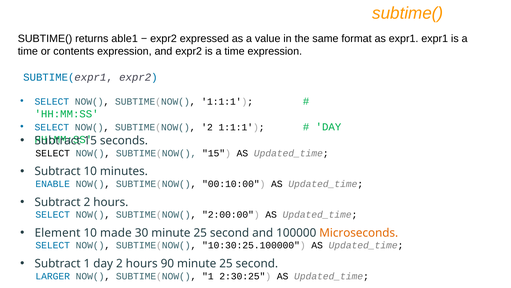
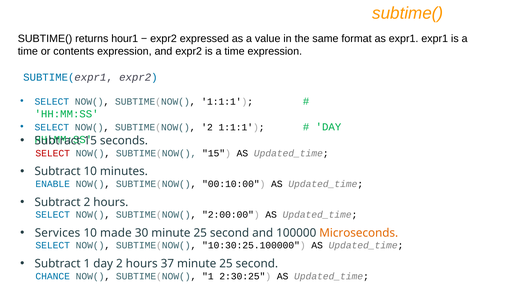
able1: able1 -> hour1
SELECT at (53, 153) colour: black -> red
Element: Element -> Services
90: 90 -> 37
LARGER: LARGER -> CHANCE
